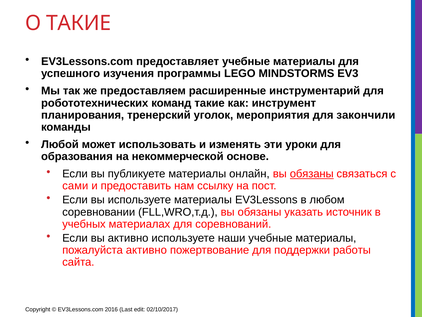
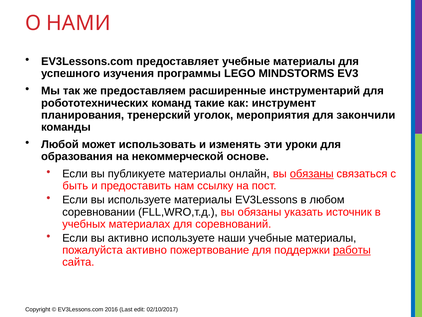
О ТАКИЕ: ТАКИЕ -> НАМИ
сами: сами -> быть
работы underline: none -> present
